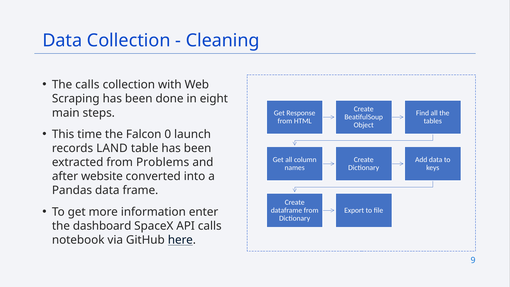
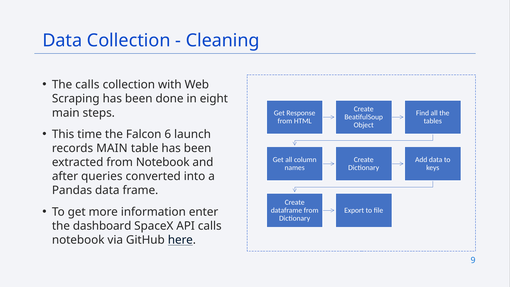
0: 0 -> 6
records LAND: LAND -> MAIN
from Problems: Problems -> Notebook
website: website -> queries
